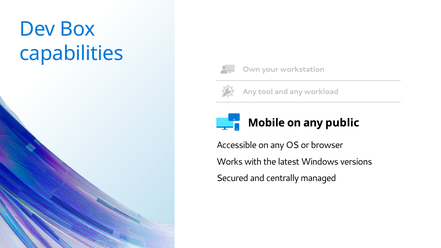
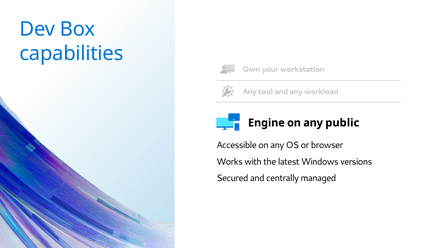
Mobile: Mobile -> Engine
